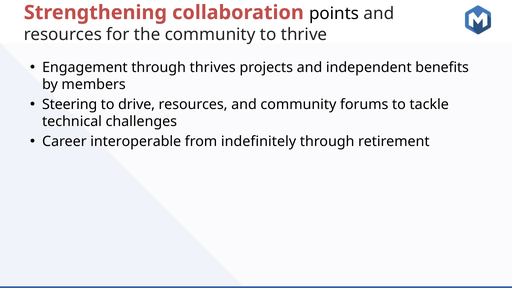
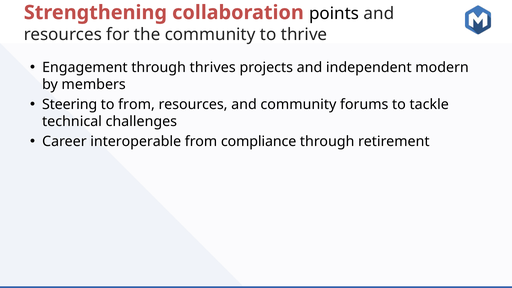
benefits: benefits -> modern
to drive: drive -> from
indefinitely: indefinitely -> compliance
